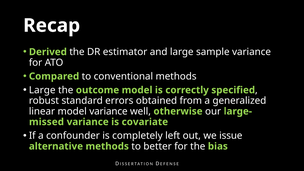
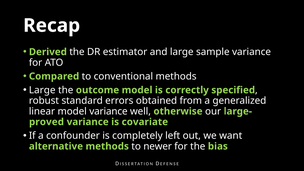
missed: missed -> proved
issue: issue -> want
better: better -> newer
